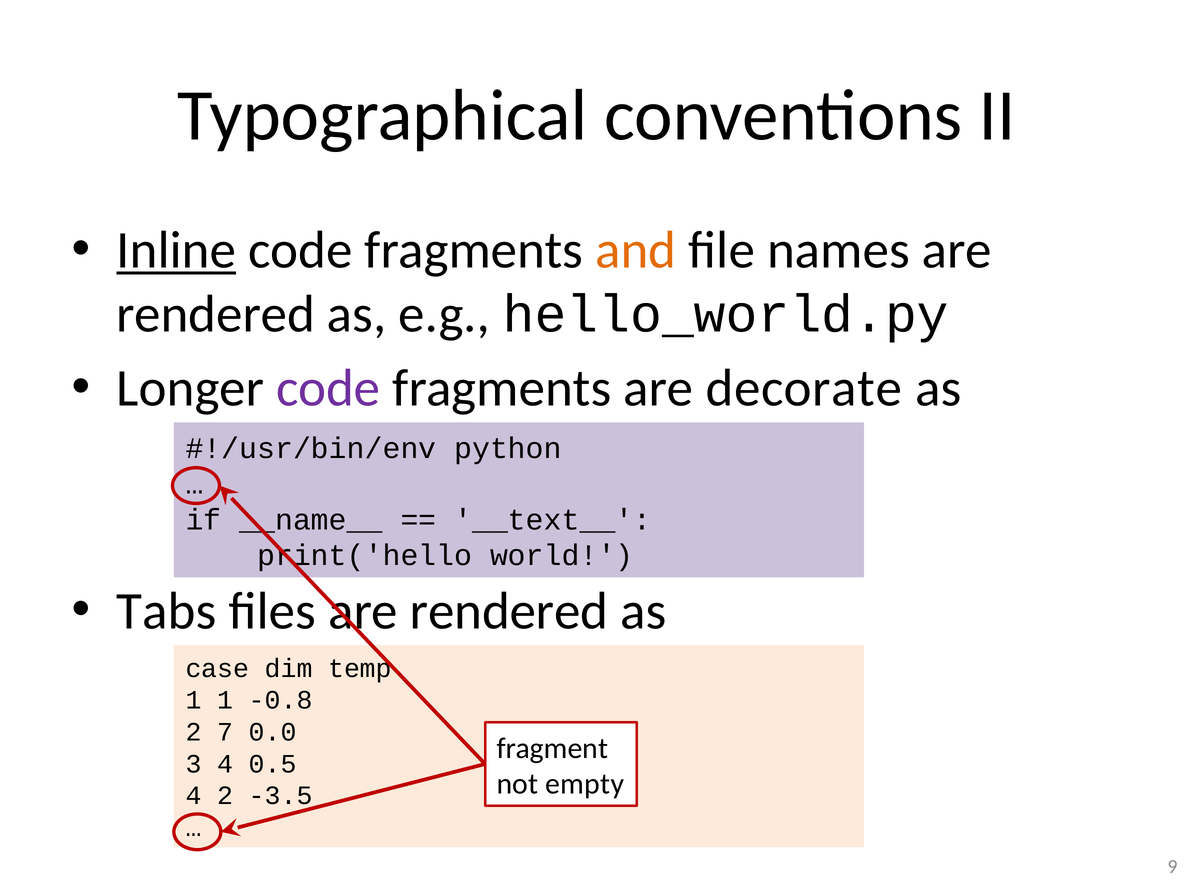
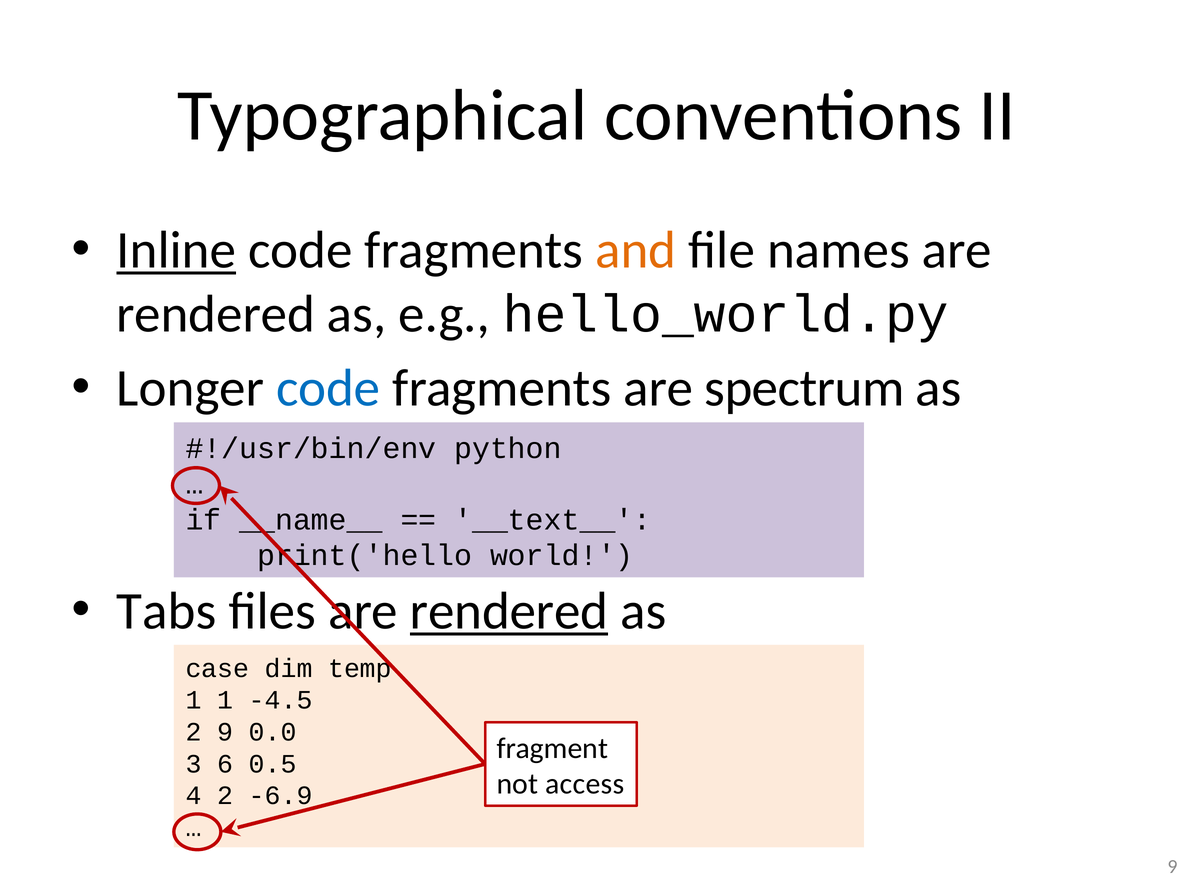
code at (328, 388) colour: purple -> blue
decorate: decorate -> spectrum
rendered at (509, 611) underline: none -> present
-0.8: -0.8 -> -4.5
2 7: 7 -> 9
3 4: 4 -> 6
empty: empty -> access
-3.5: -3.5 -> -6.9
